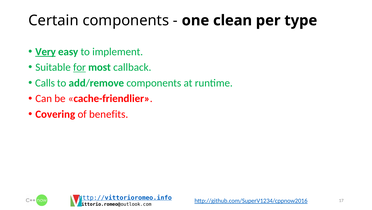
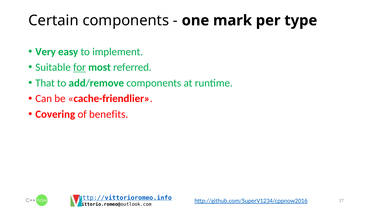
clean: clean -> mark
Very underline: present -> none
callback: callback -> referred
Calls: Calls -> That
